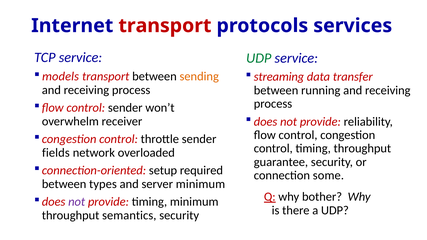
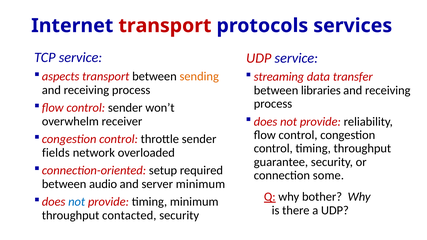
UDP at (259, 58) colour: green -> red
models: models -> aspects
running: running -> libraries
types: types -> audio
not at (77, 202) colour: purple -> blue
semantics: semantics -> contacted
